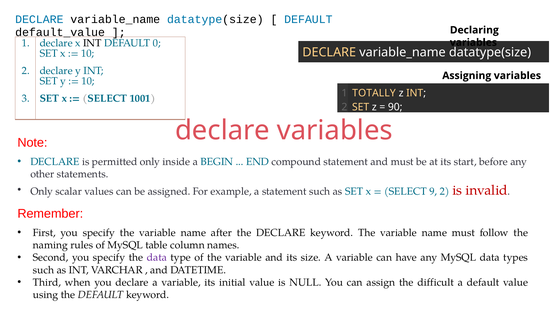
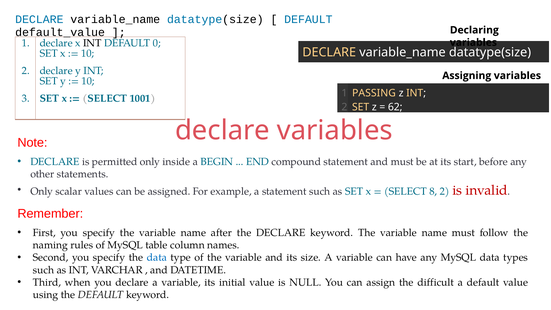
TOTALLY: TOTALLY -> PASSING
90: 90 -> 62
9: 9 -> 8
data at (157, 258) colour: purple -> blue
